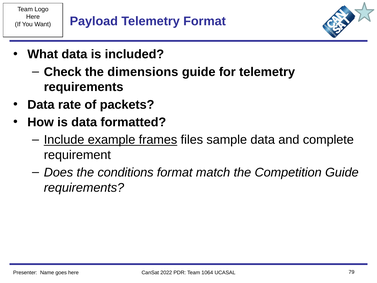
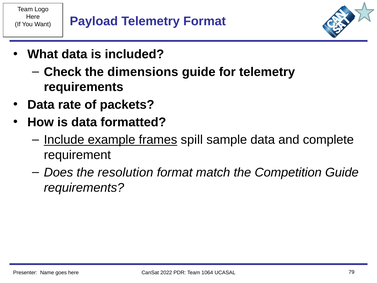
files: files -> spill
conditions: conditions -> resolution
